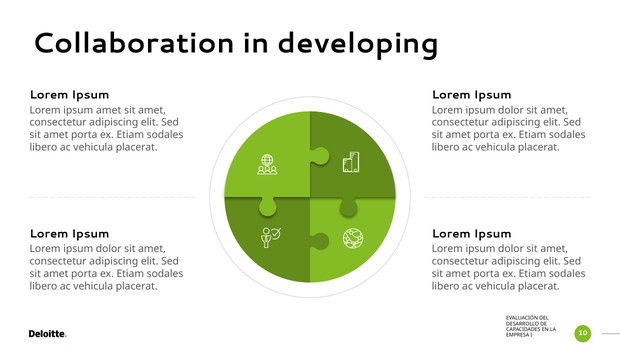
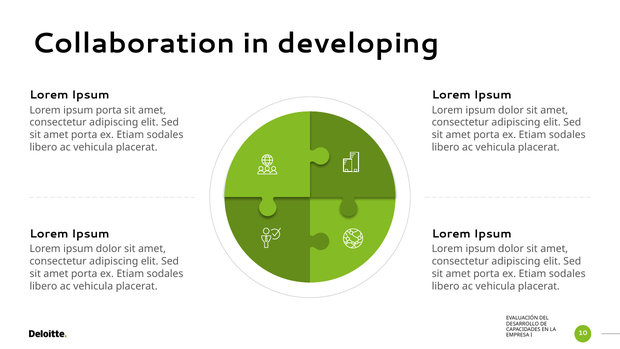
ipsum amet: amet -> porta
